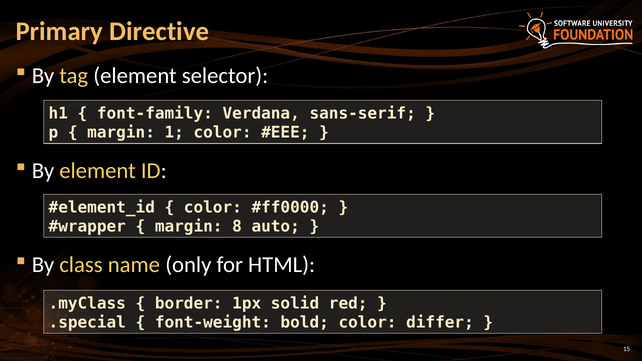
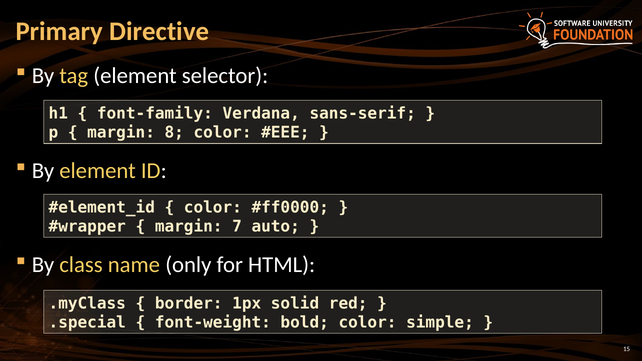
1: 1 -> 8
8: 8 -> 7
differ: differ -> simple
